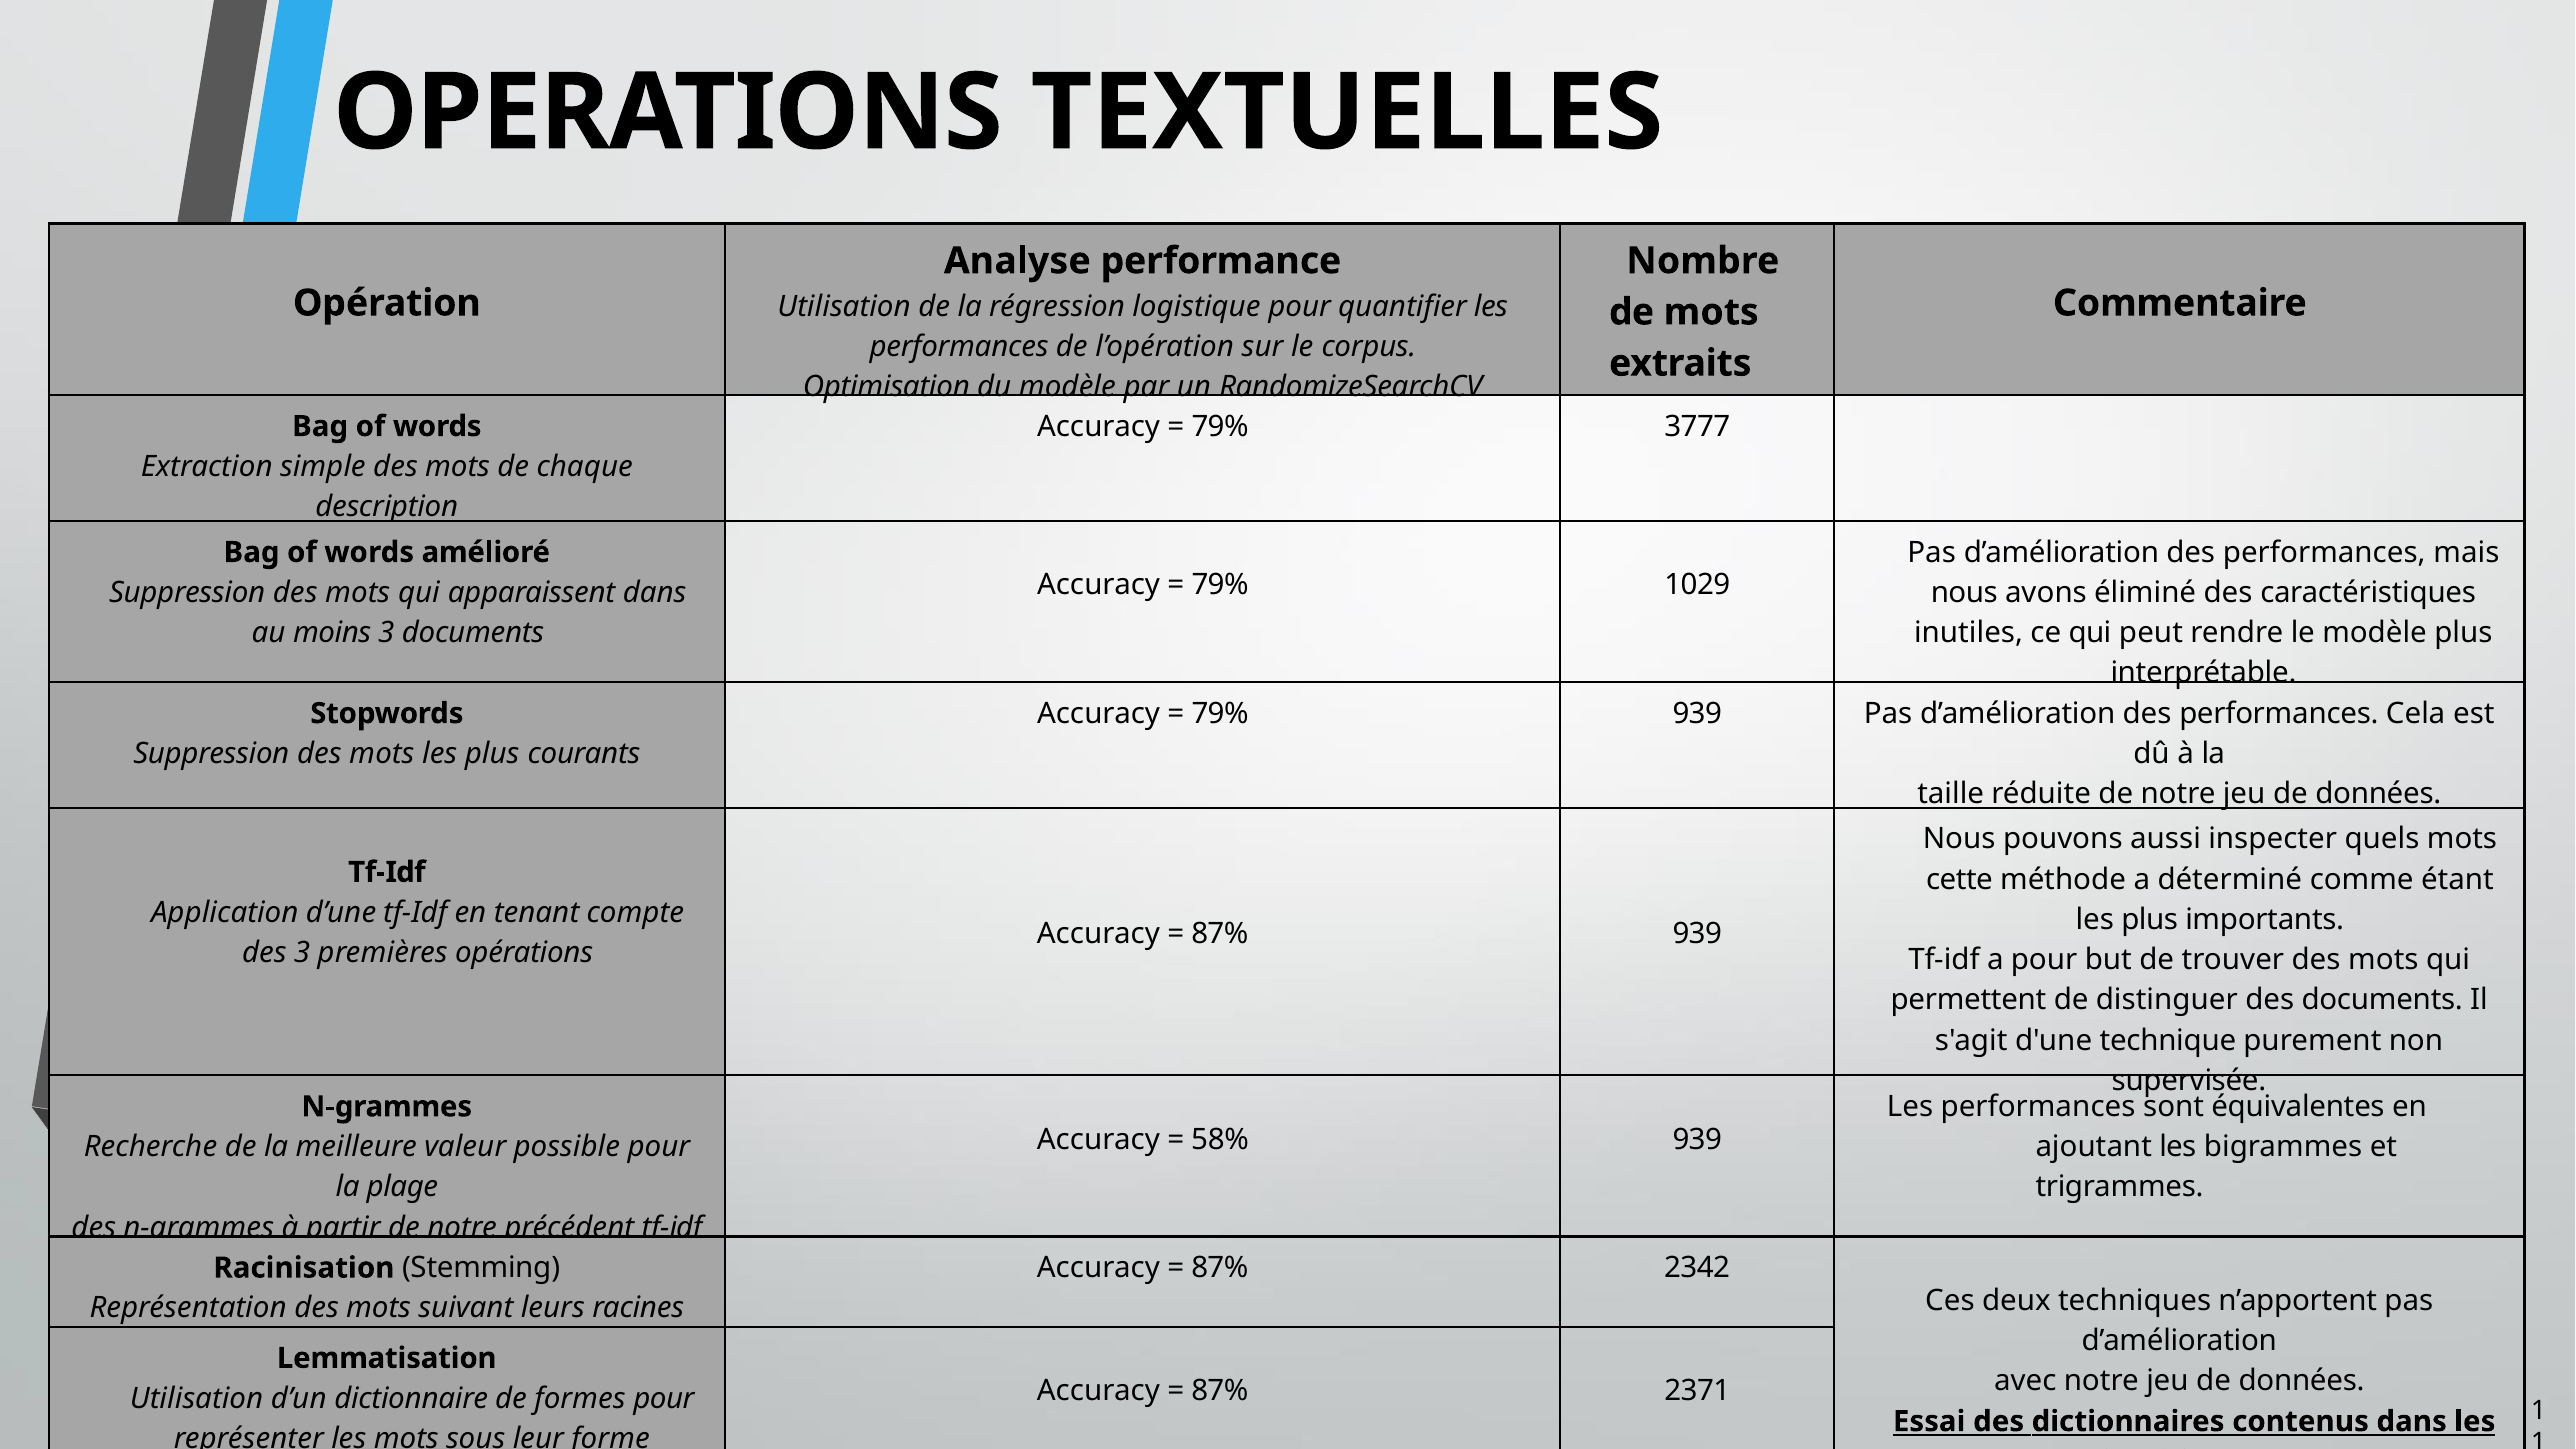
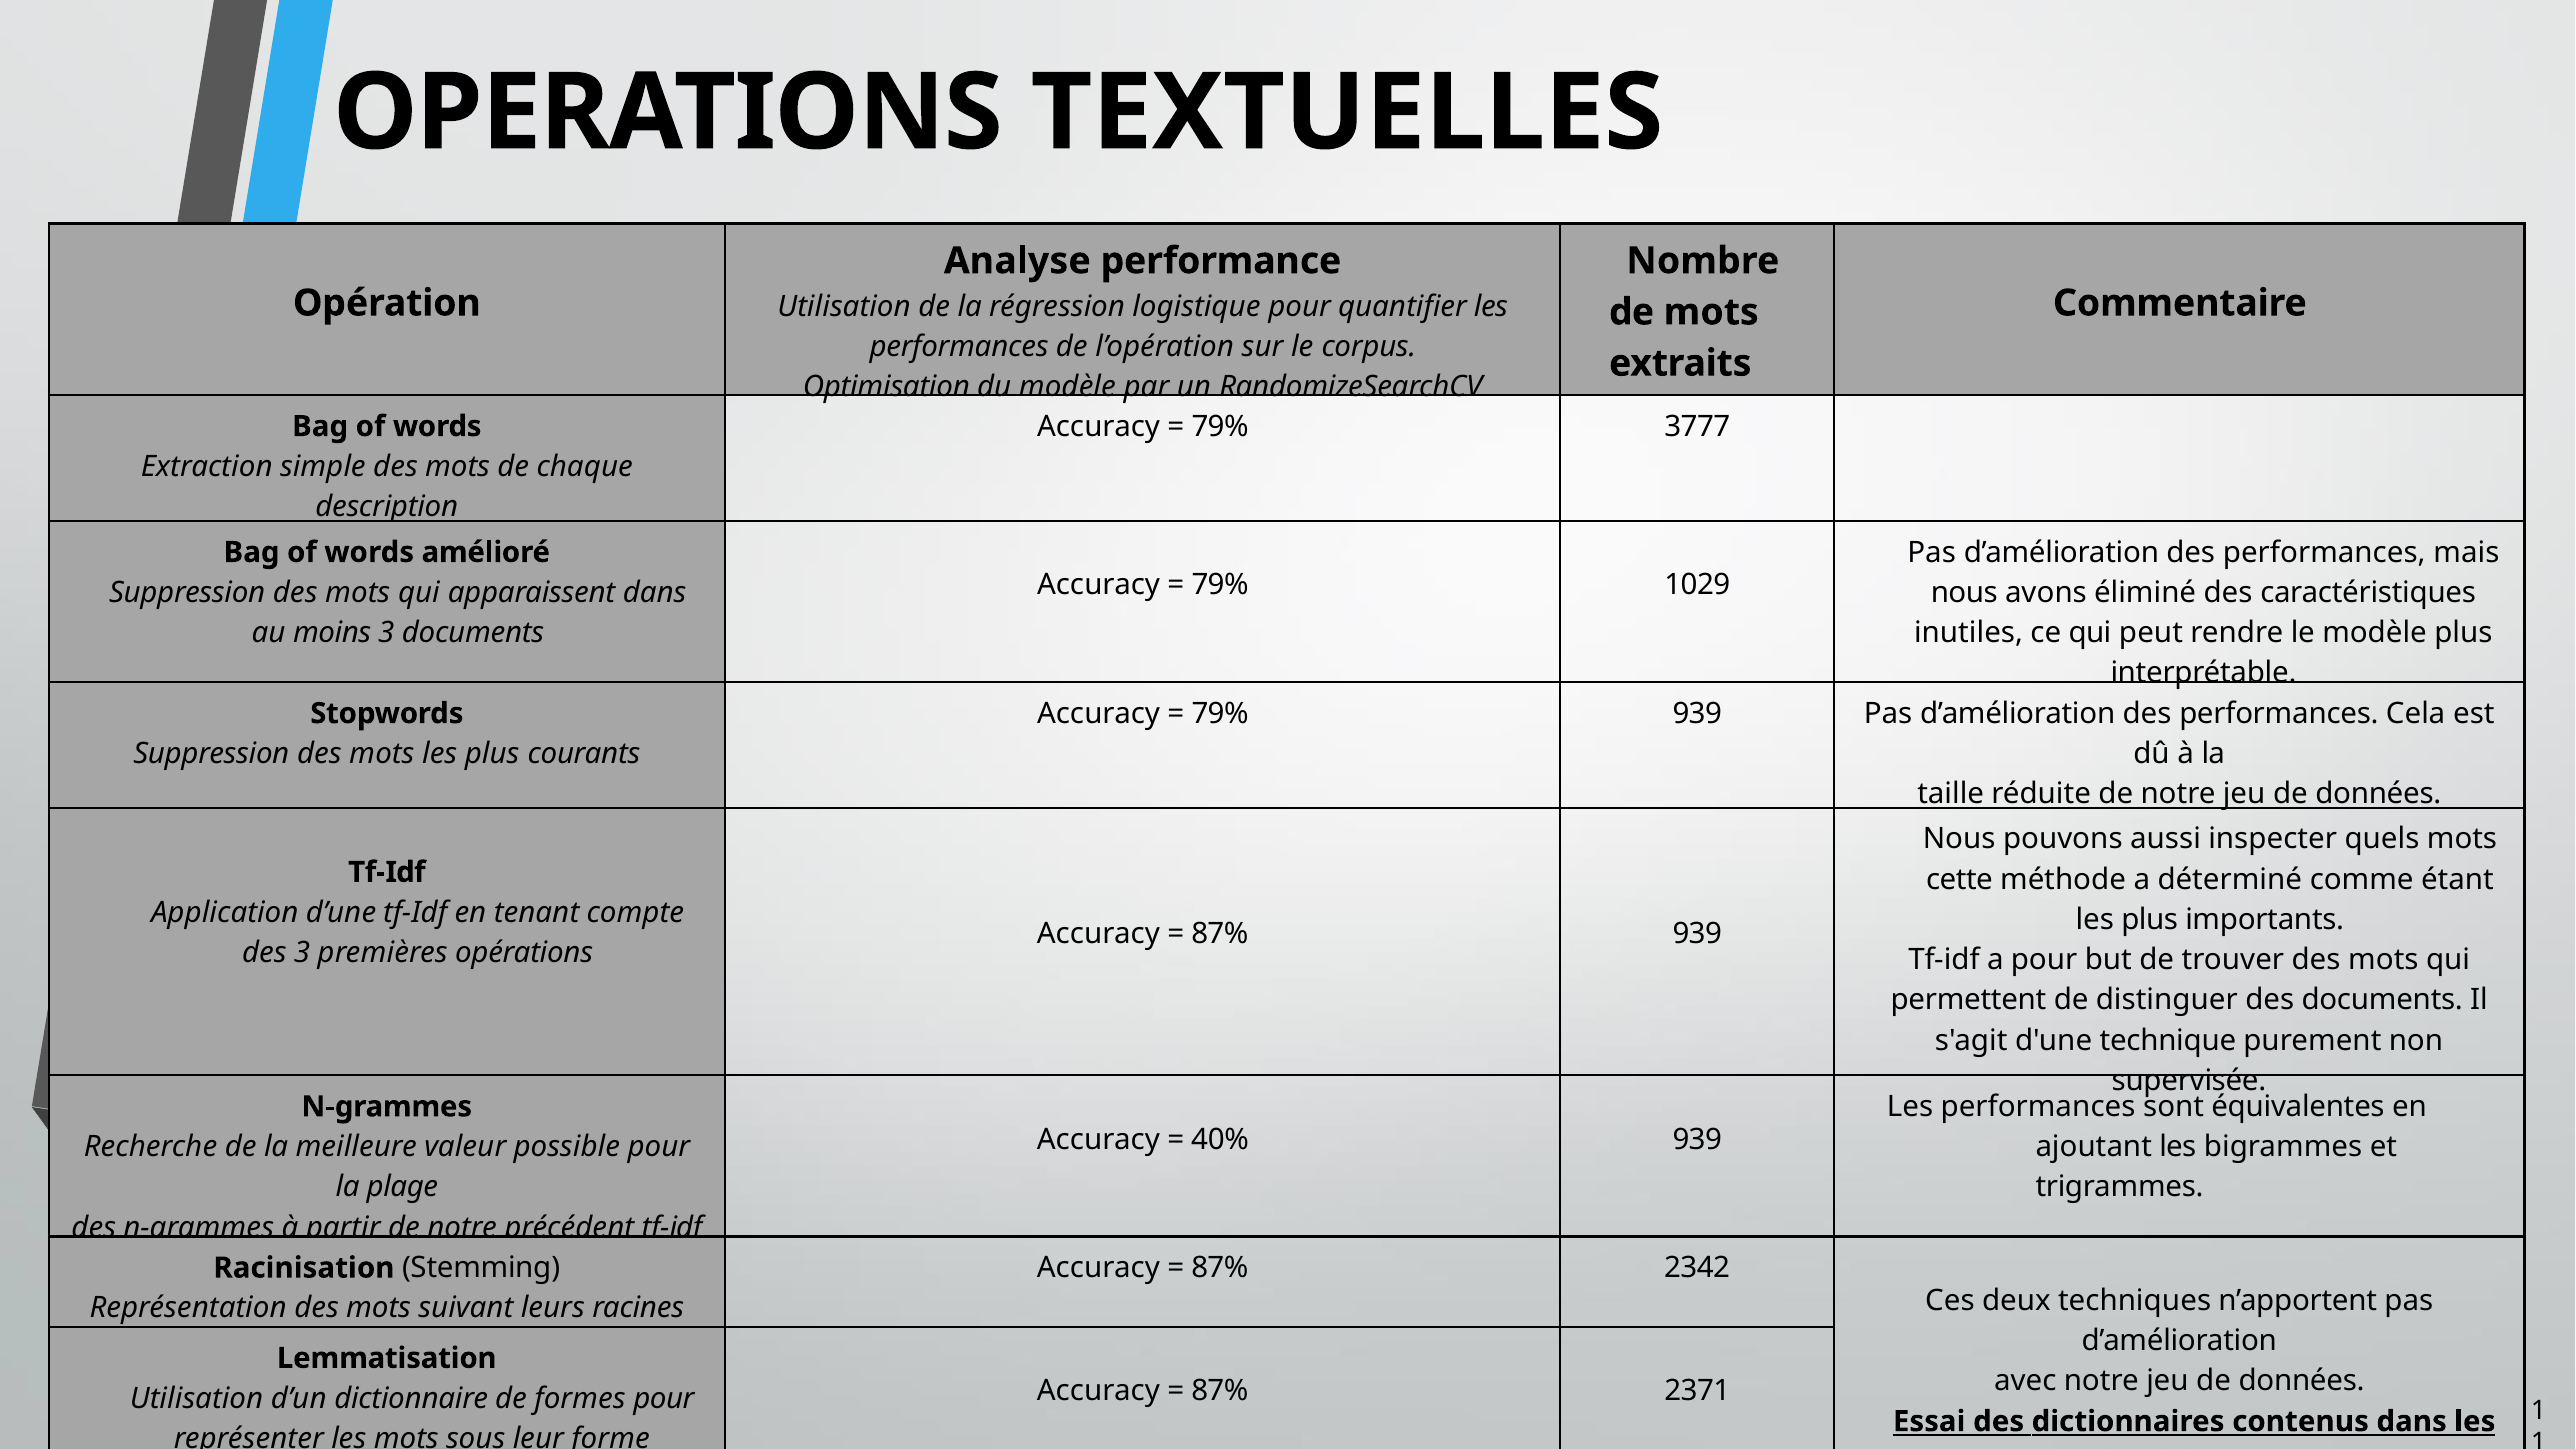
58%: 58% -> 40%
